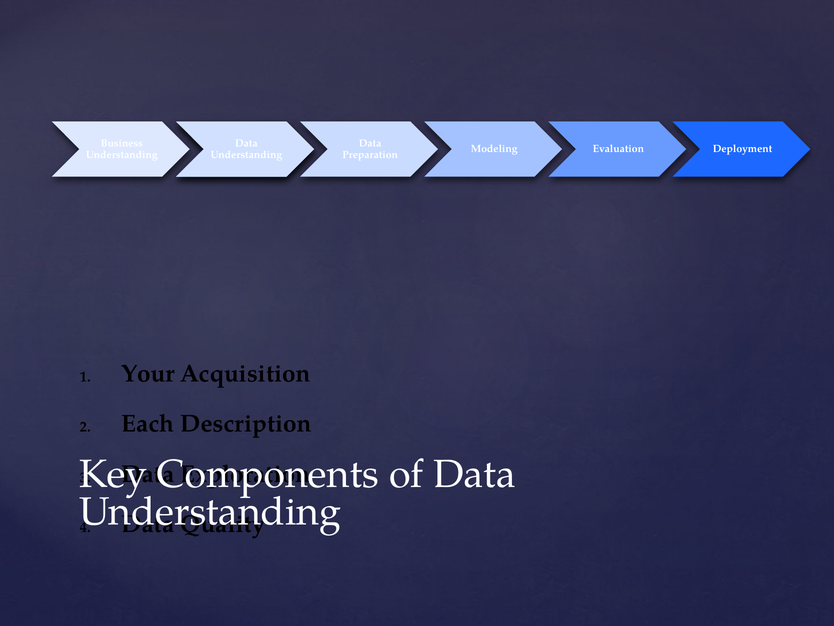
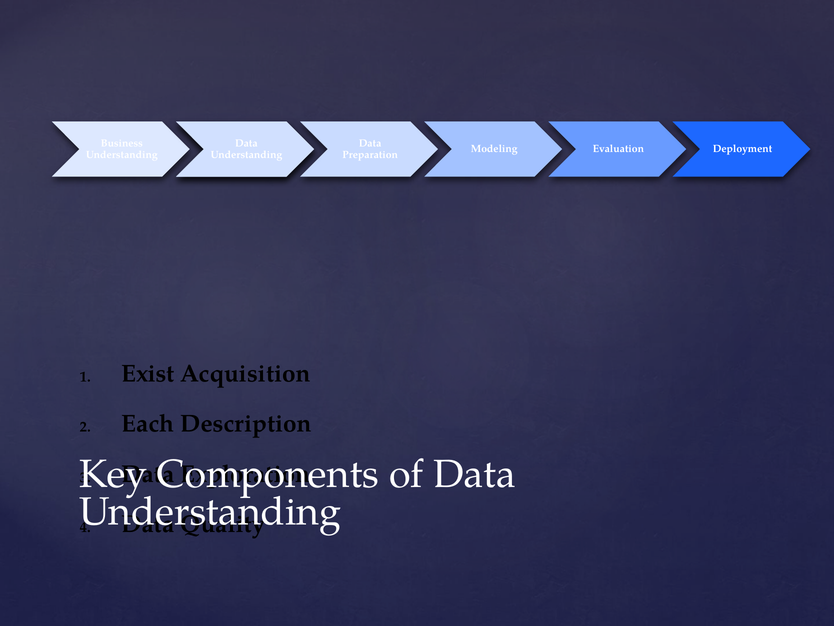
Your: Your -> Exist
